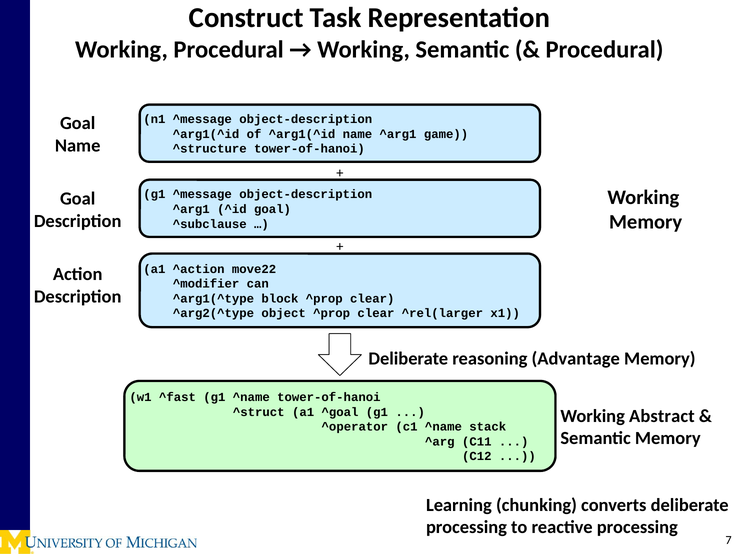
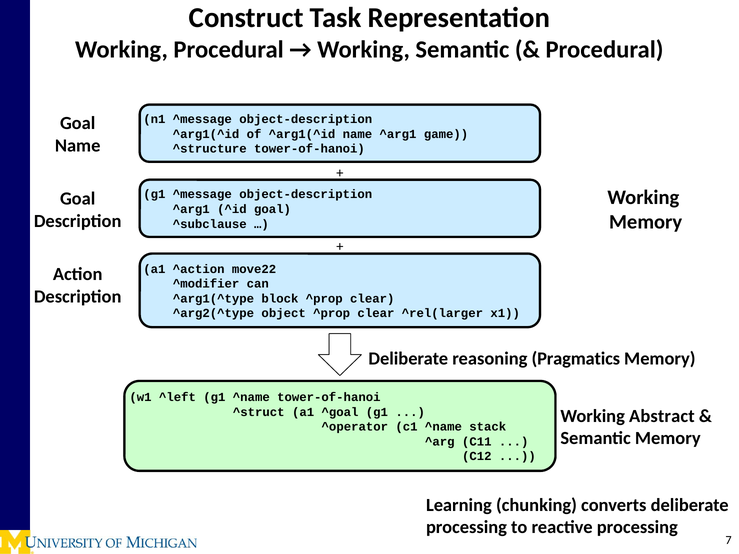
Advantage: Advantage -> Pragmatics
^fast: ^fast -> ^left
